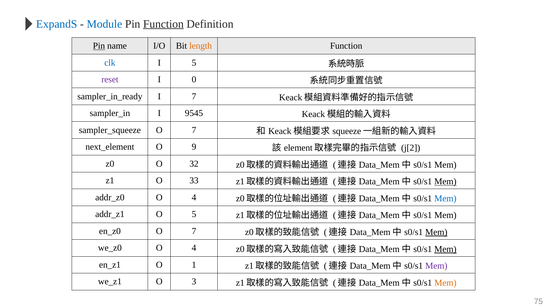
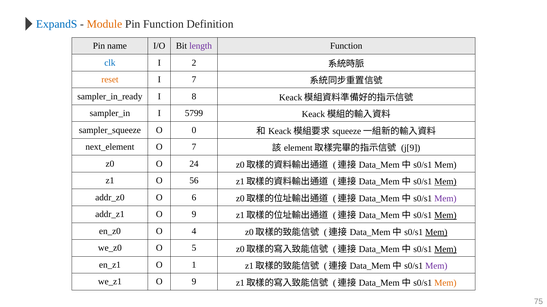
Module colour: blue -> orange
Function at (163, 24) underline: present -> none
Pin at (99, 46) underline: present -> none
length colour: orange -> purple
I 5: 5 -> 2
reset colour: purple -> orange
I 0: 0 -> 7
I 7: 7 -> 8
9545: 9545 -> 5799
7 at (194, 130): 7 -> 0
O 9: 9 -> 7
j[2: j[2 -> j[9
32: 32 -> 24
33: 33 -> 56
4 at (194, 198): 4 -> 6
Mem at (445, 199) colour: blue -> purple
5 at (194, 215): 5 -> 9
Mem at (445, 216) underline: none -> present
7 at (194, 232): 7 -> 4
4 at (194, 249): 4 -> 5
3 at (194, 282): 3 -> 9
